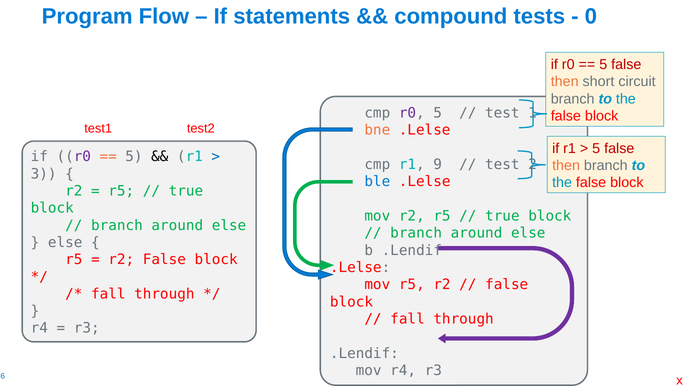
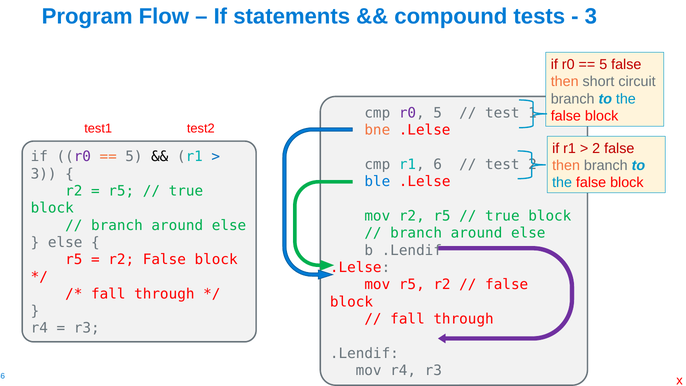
0 at (591, 16): 0 -> 3
5 at (596, 148): 5 -> 2
9: 9 -> 6
